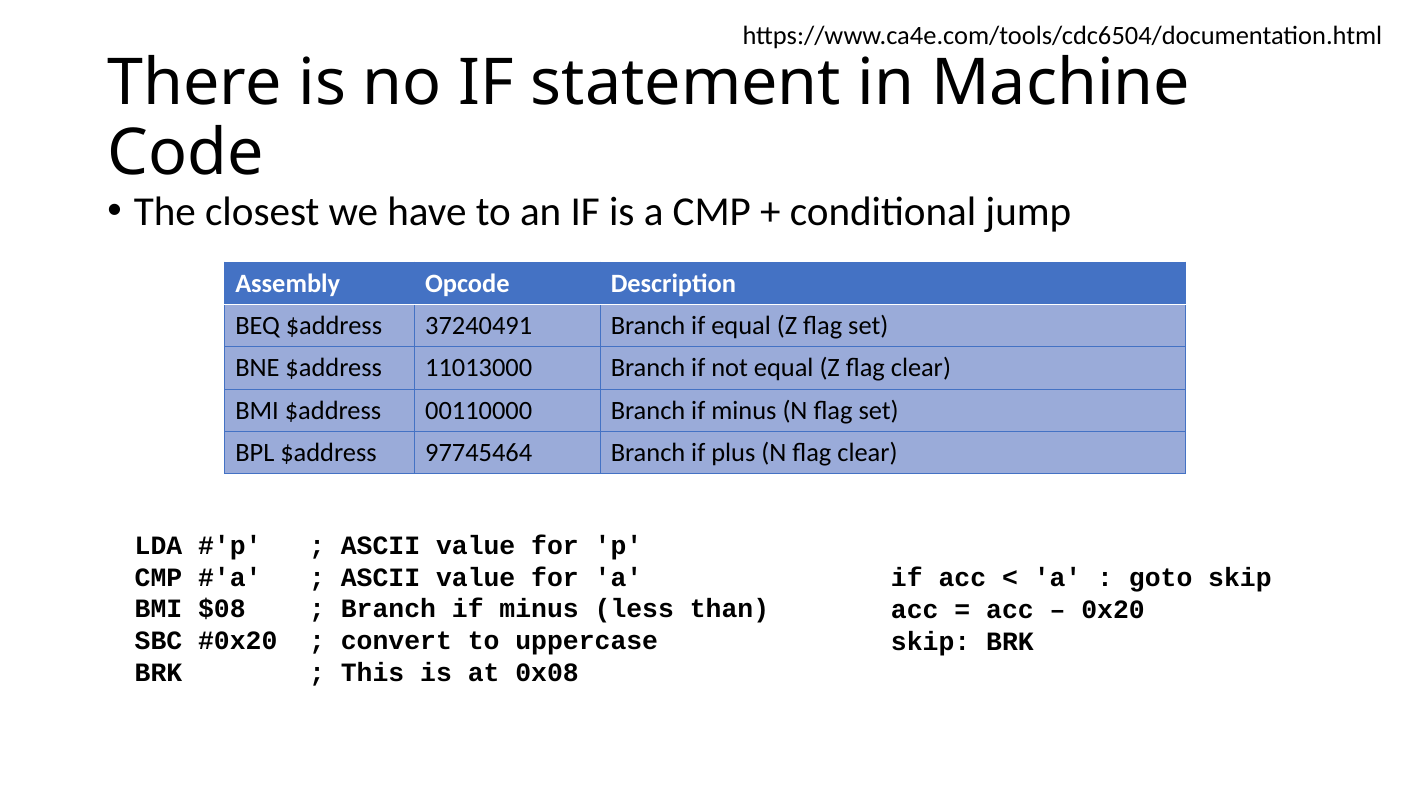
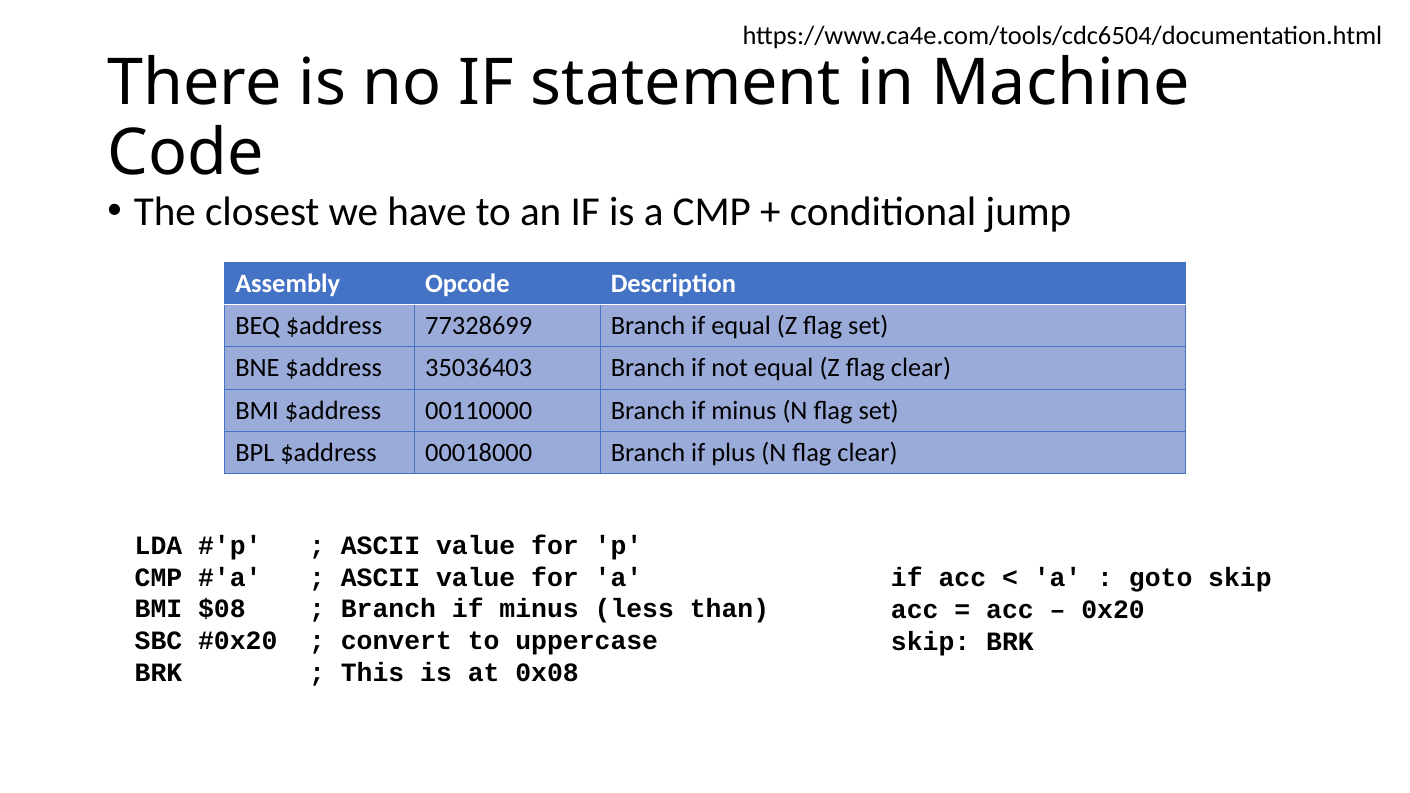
37240491: 37240491 -> 77328699
11013000: 11013000 -> 35036403
97745464: 97745464 -> 00018000
